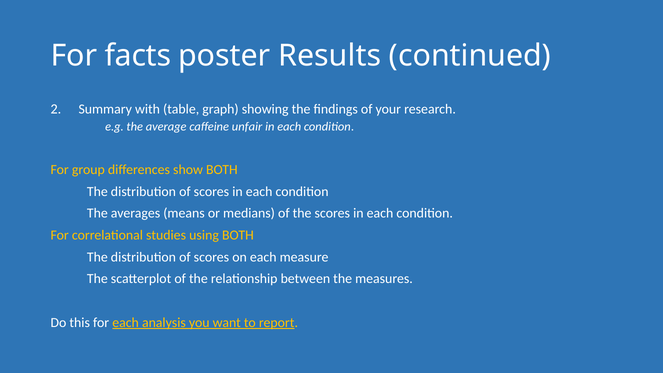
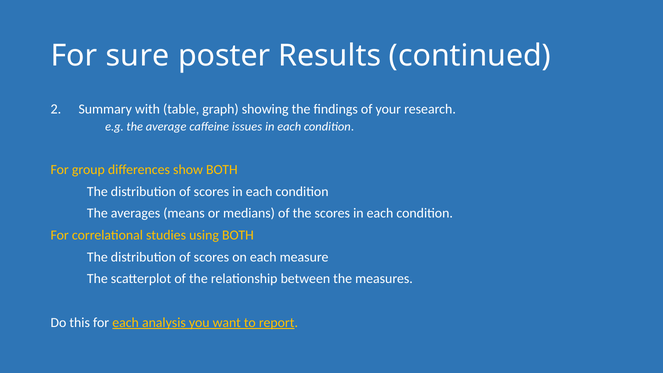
facts: facts -> sure
unfair: unfair -> issues
